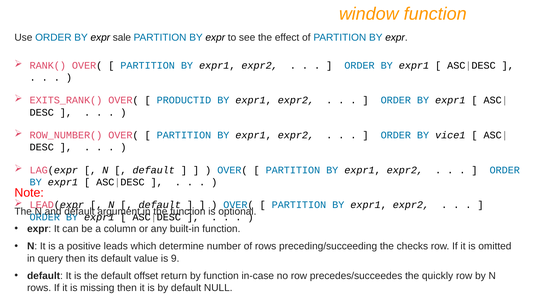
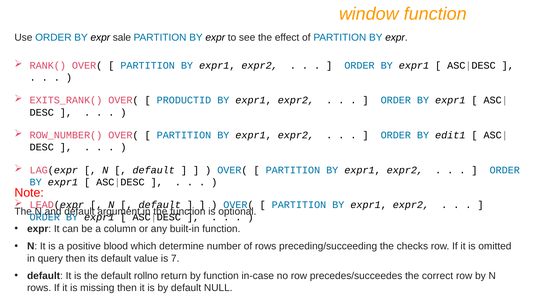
vice1: vice1 -> edit1
leads: leads -> blood
9: 9 -> 7
offset: offset -> rollno
quickly: quickly -> correct
